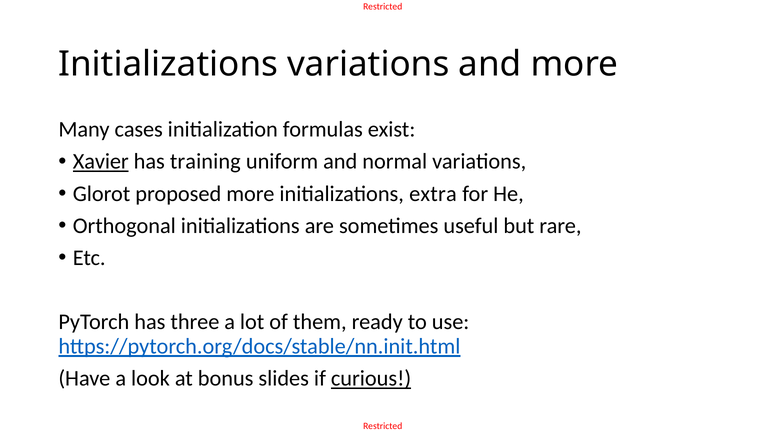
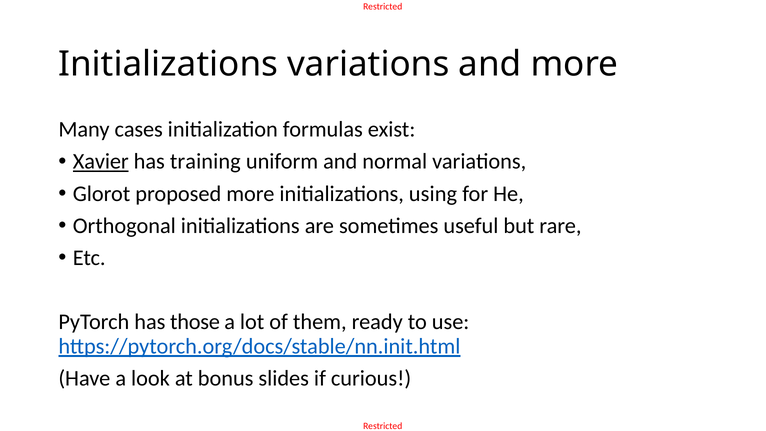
extra: extra -> using
three: three -> those
curious underline: present -> none
